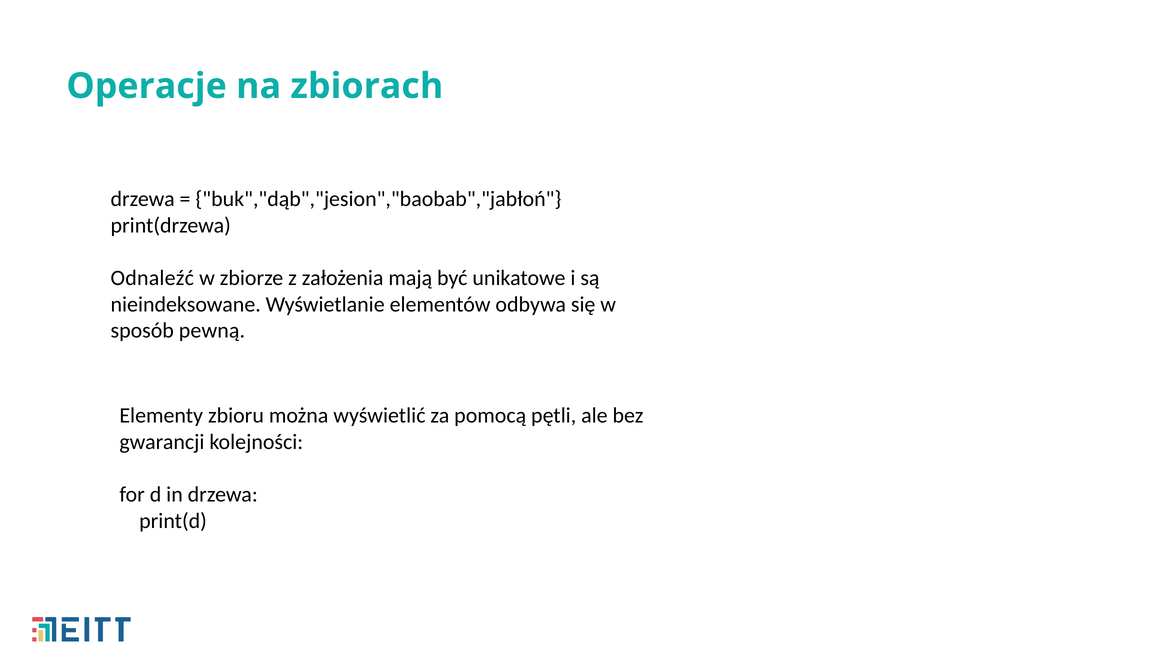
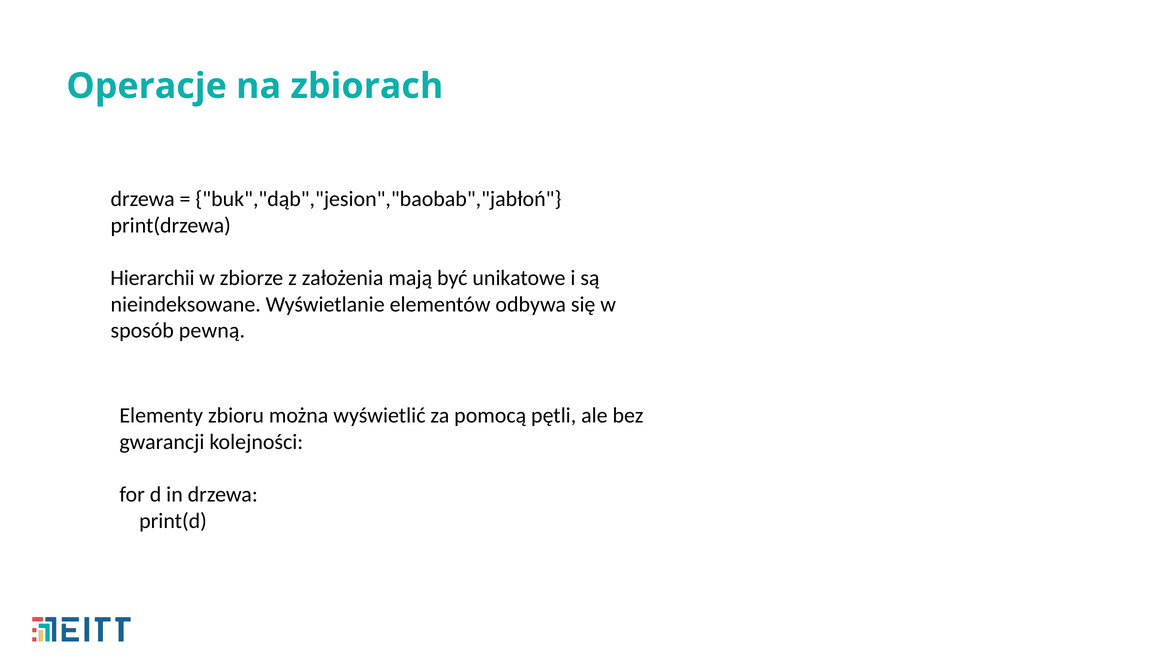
Odnaleźć: Odnaleźć -> Hierarchii
